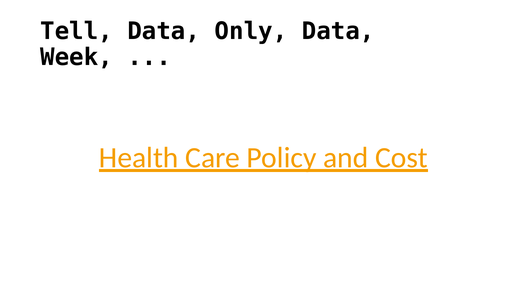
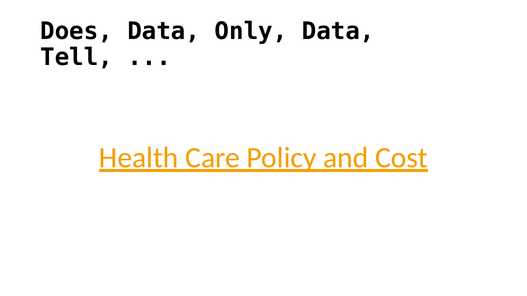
Tell: Tell -> Does
Week: Week -> Tell
